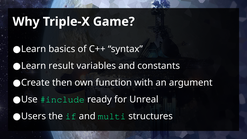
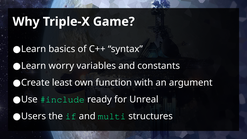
result: result -> worry
then: then -> least
